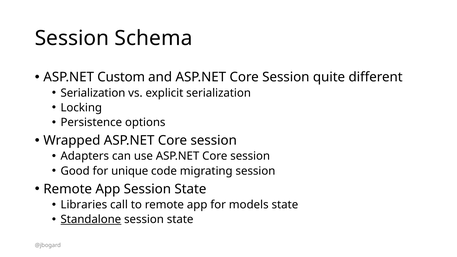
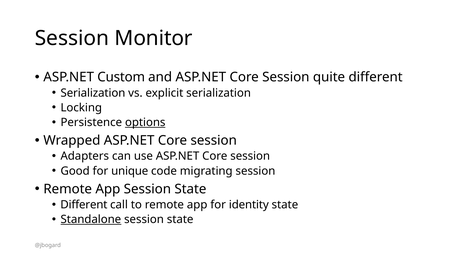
Schema: Schema -> Monitor
options underline: none -> present
Libraries at (84, 205): Libraries -> Different
models: models -> identity
